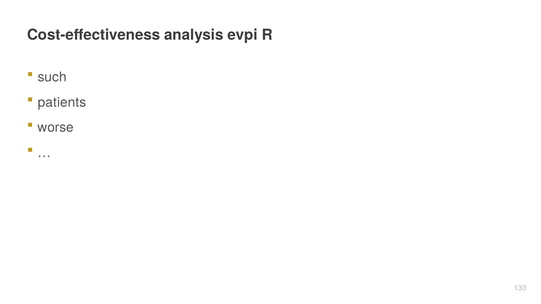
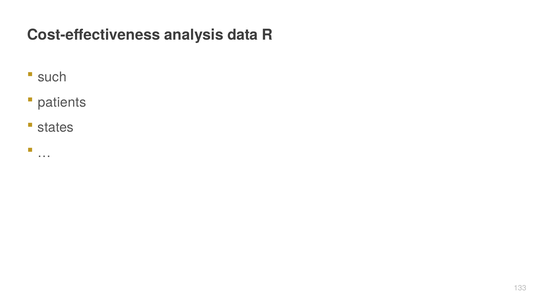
evpi: evpi -> data
worse: worse -> states
